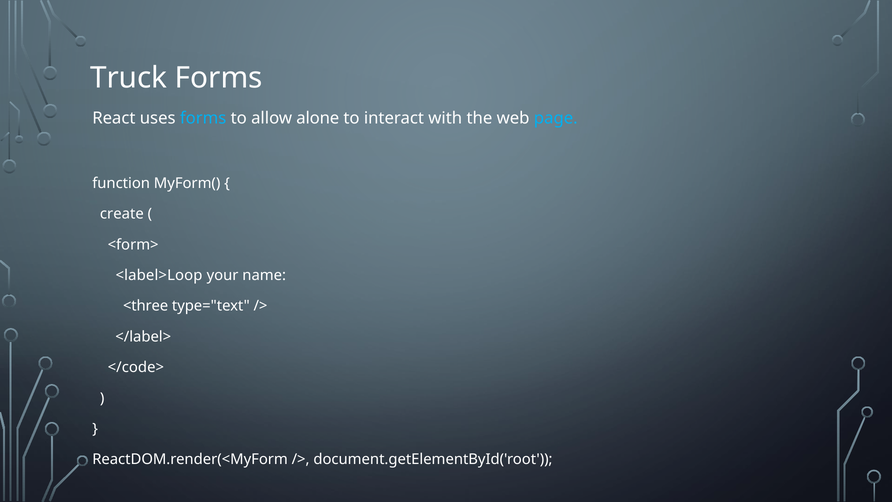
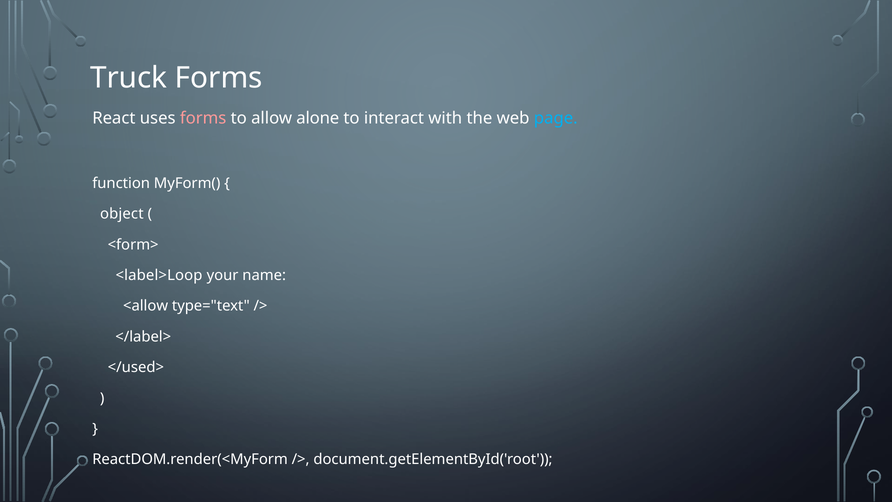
forms at (203, 118) colour: light blue -> pink
create: create -> object
<three: <three -> <allow
</code>: </code> -> </used>
